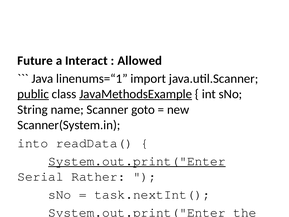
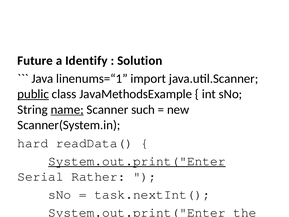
Interact: Interact -> Identify
Allowed: Allowed -> Solution
JavaMethodsExample at (136, 94) underline: present -> none
name at (67, 109) underline: none -> present
goto: goto -> such
into: into -> hard
